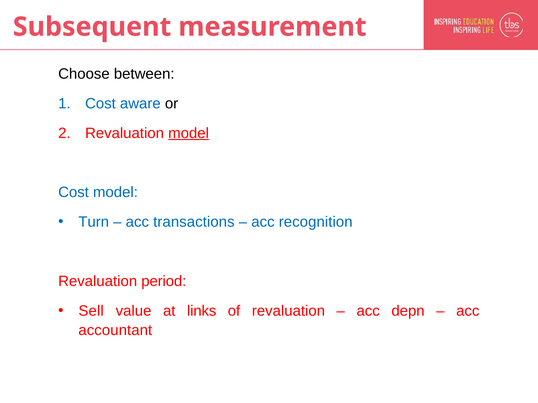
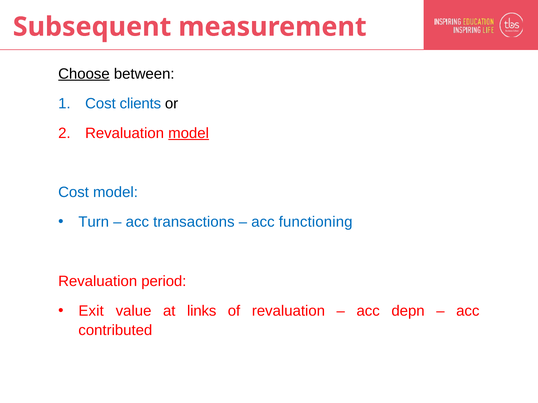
Choose underline: none -> present
aware: aware -> clients
recognition: recognition -> functioning
Sell: Sell -> Exit
accountant: accountant -> contributed
